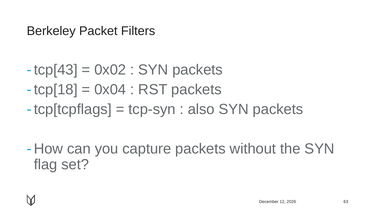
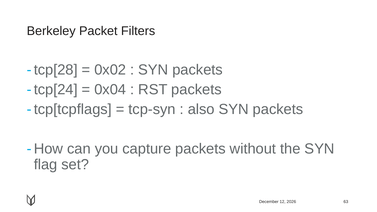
tcp[43: tcp[43 -> tcp[28
tcp[18: tcp[18 -> tcp[24
